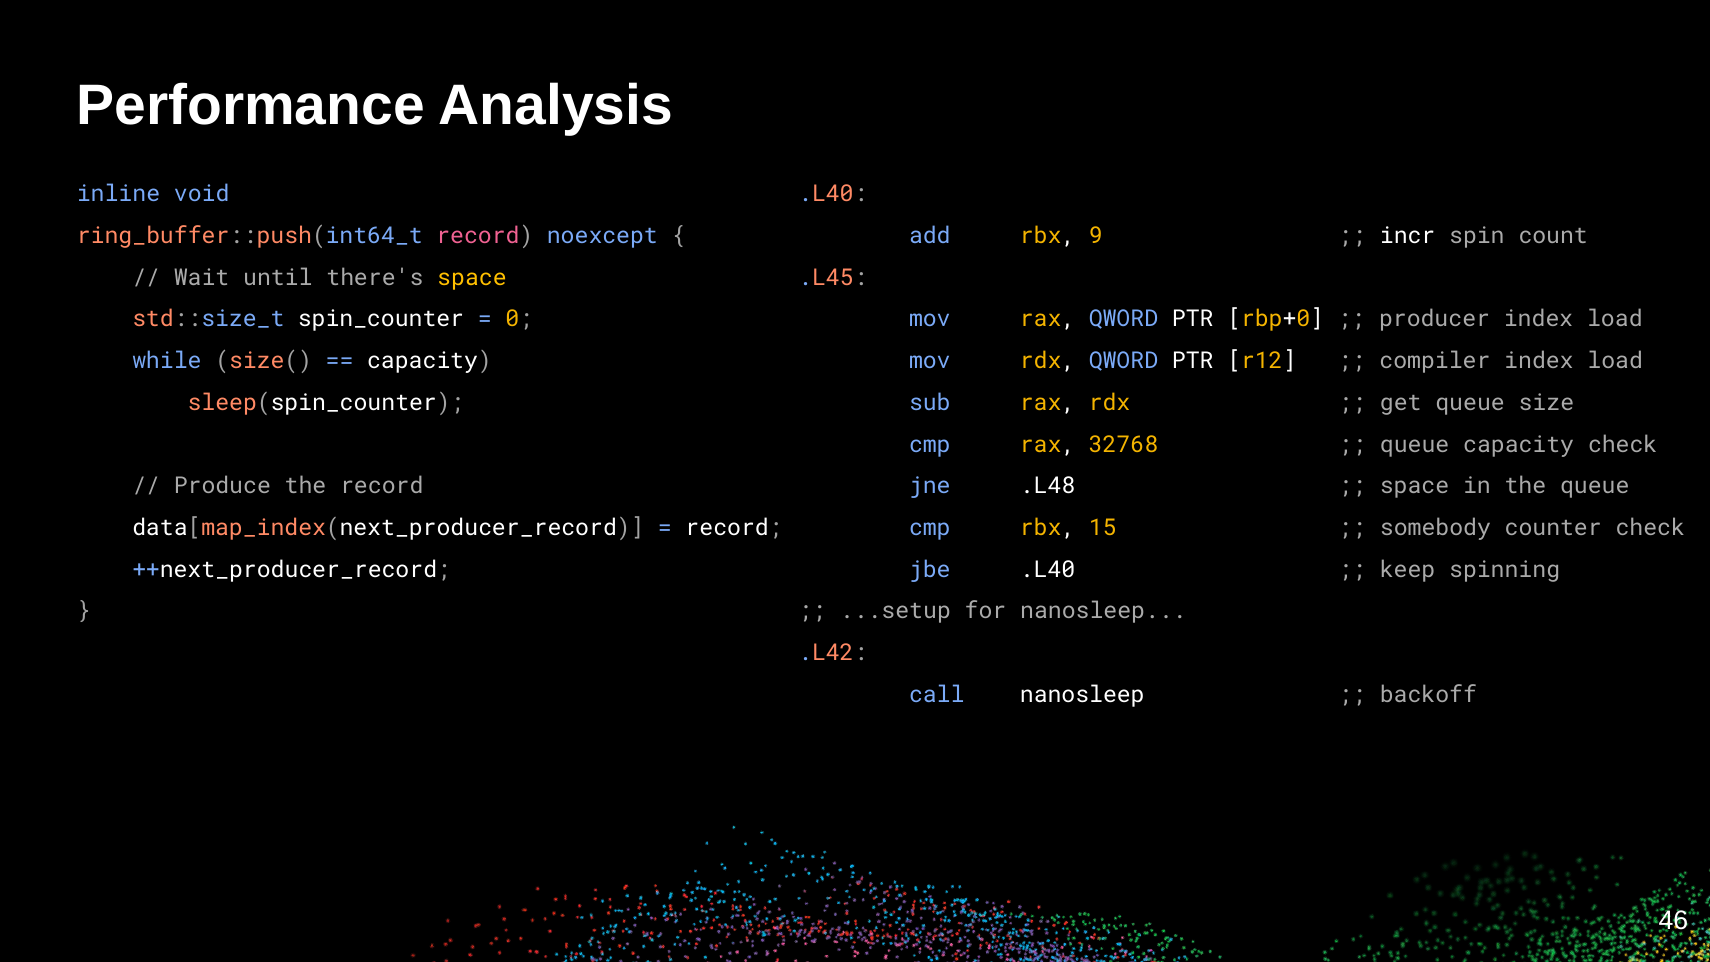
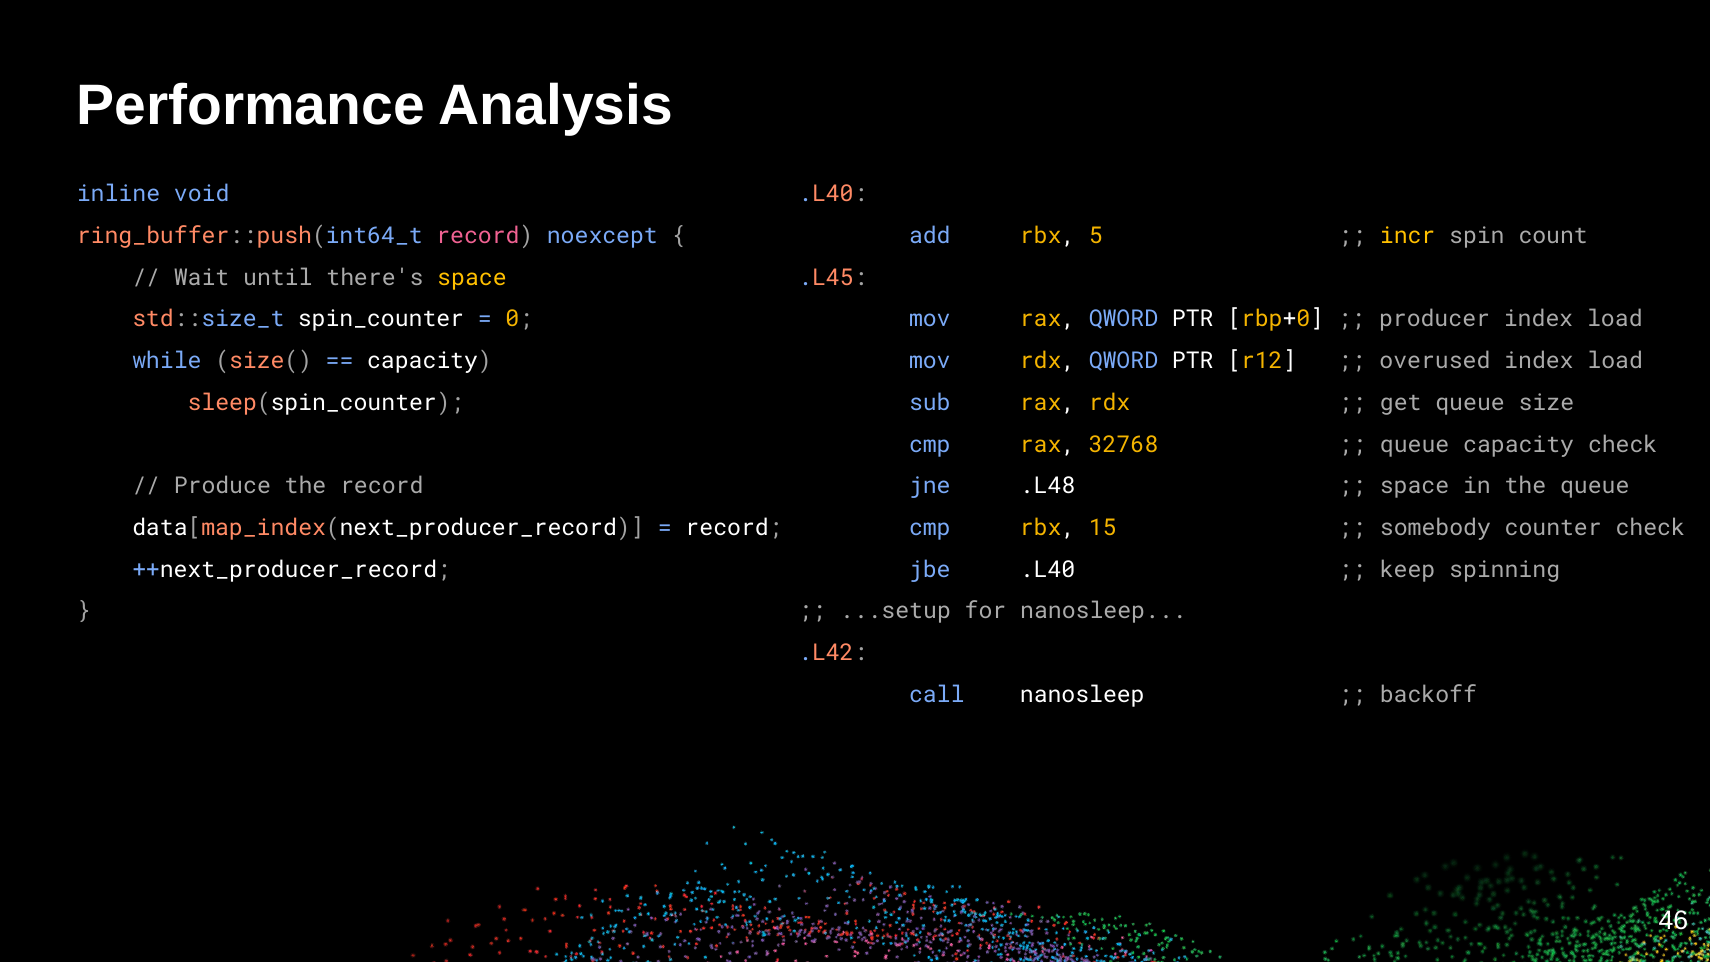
9: 9 -> 5
incr colour: white -> yellow
compiler: compiler -> overused
